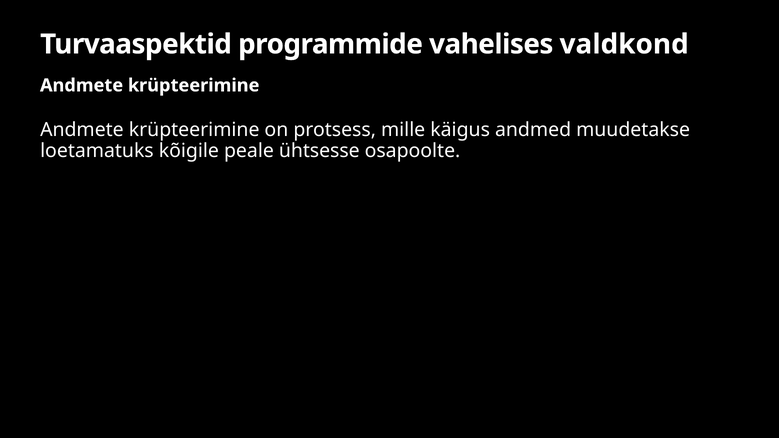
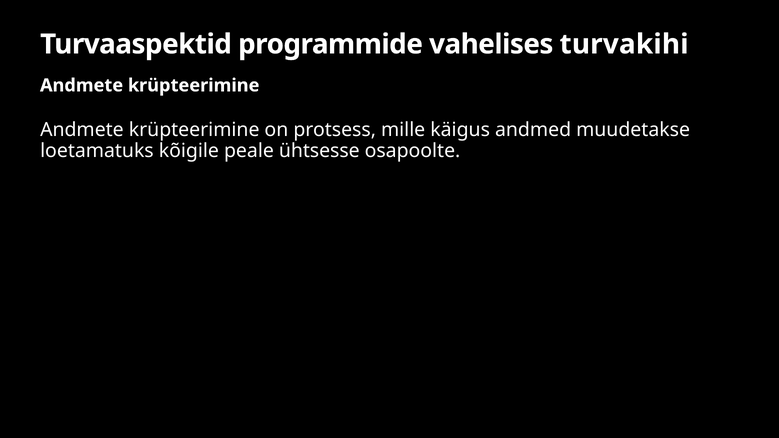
valdkond: valdkond -> turvakihi
